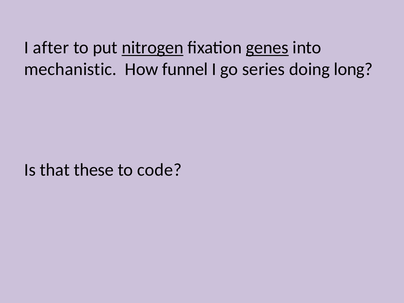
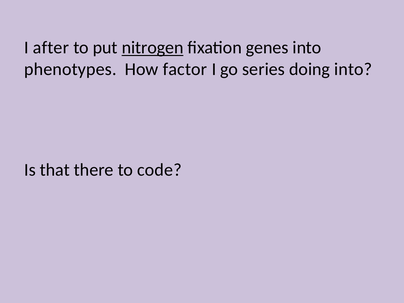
genes underline: present -> none
mechanistic: mechanistic -> phenotypes
funnel: funnel -> factor
doing long: long -> into
these: these -> there
